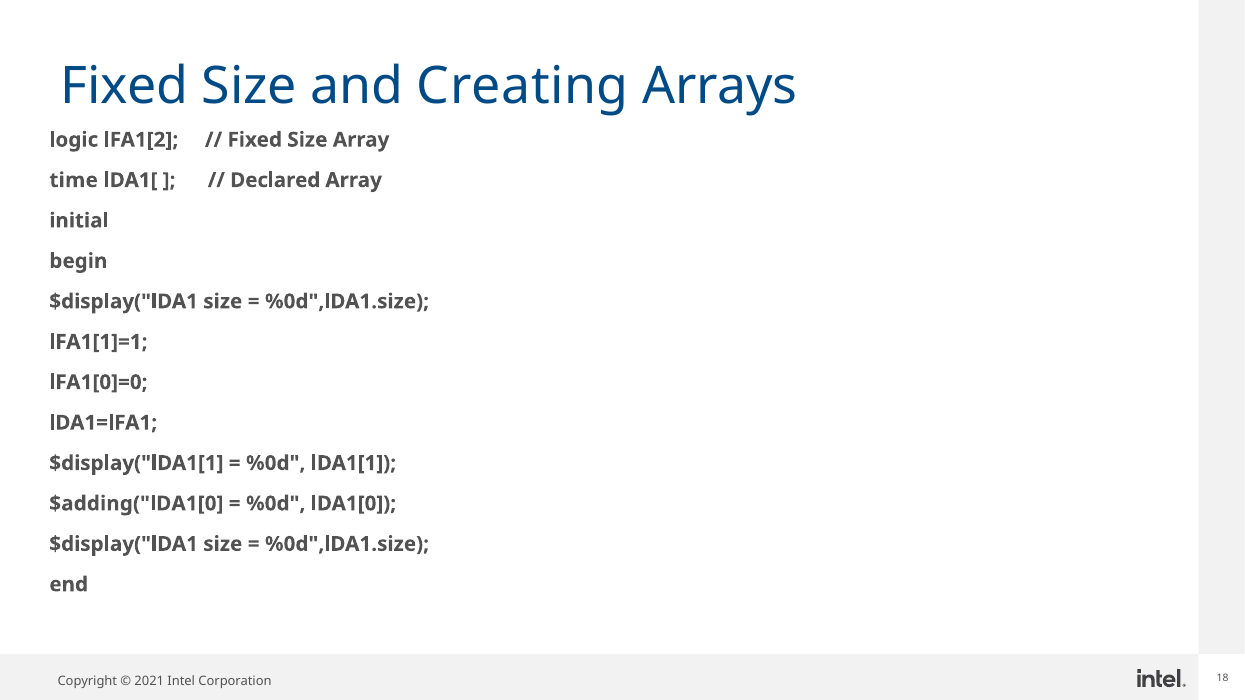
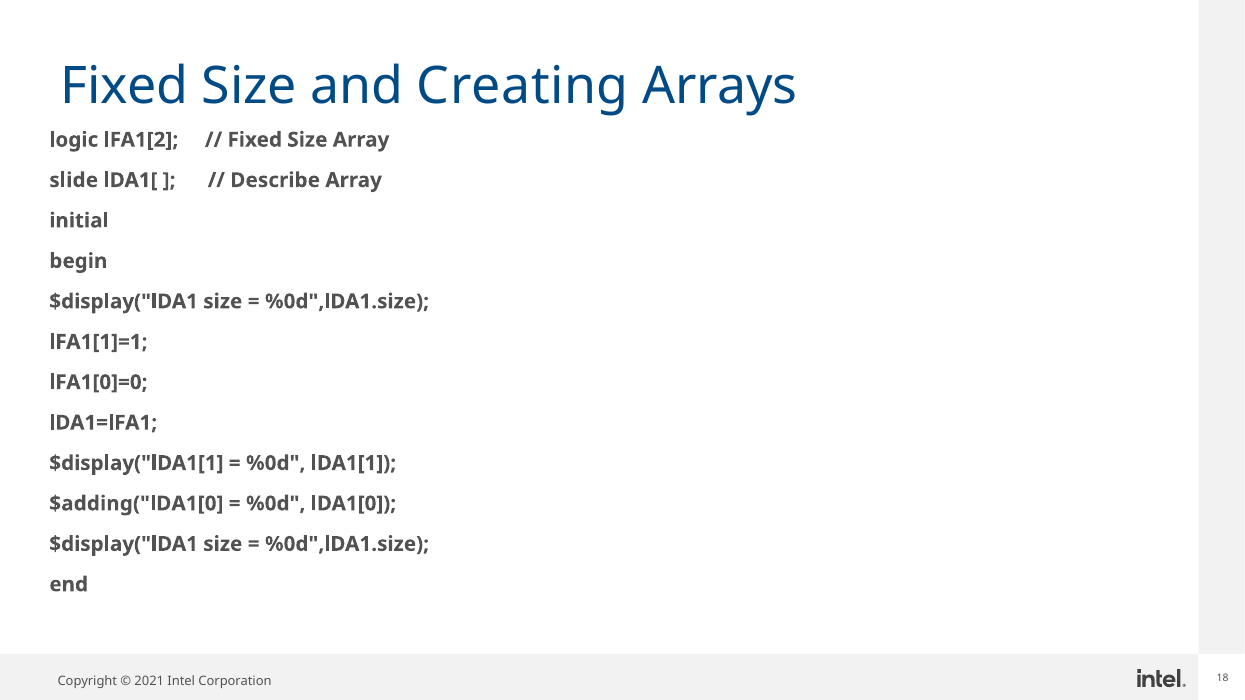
time: time -> slide
Declared: Declared -> Describe
